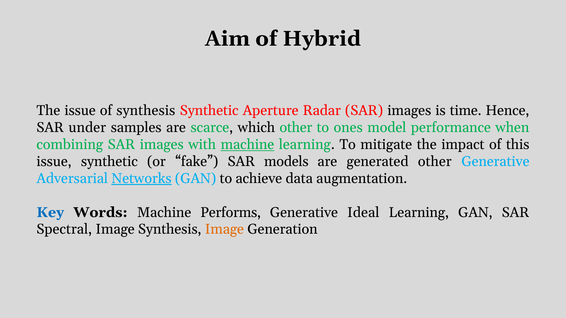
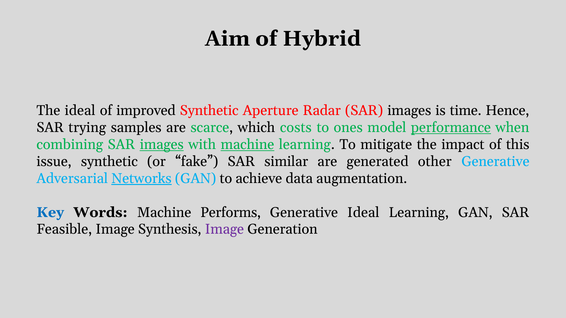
The issue: issue -> ideal
of synthesis: synthesis -> improved
under: under -> trying
which other: other -> costs
performance underline: none -> present
images at (162, 145) underline: none -> present
models: models -> similar
Spectral: Spectral -> Feasible
Image at (224, 230) colour: orange -> purple
